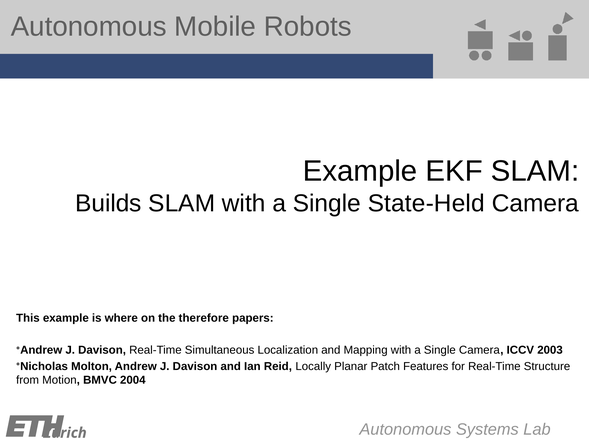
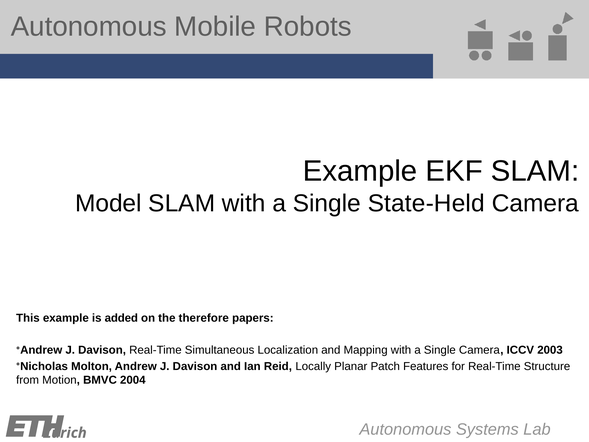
Builds: Builds -> Model
where: where -> added
